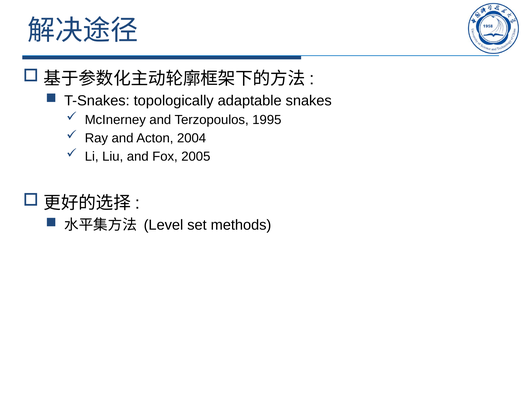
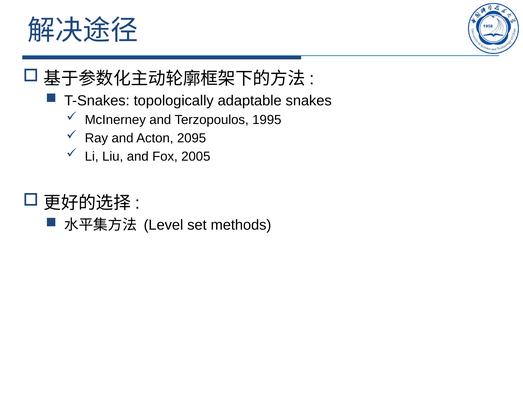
2004: 2004 -> 2095
